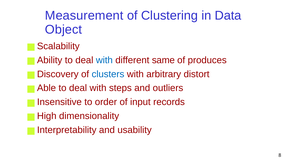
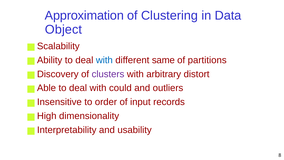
Measurement: Measurement -> Approximation
produces: produces -> partitions
clusters colour: blue -> purple
steps: steps -> could
